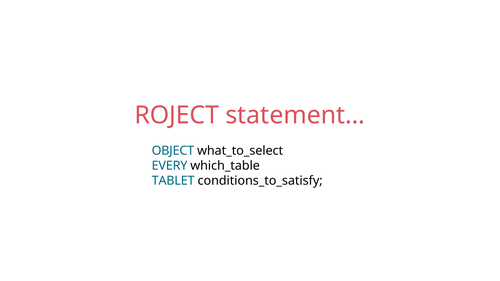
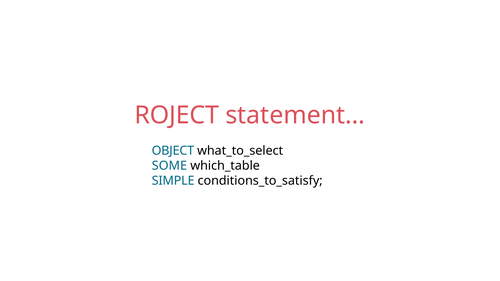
EVERY: EVERY -> SOME
TABLET: TABLET -> SIMPLE
